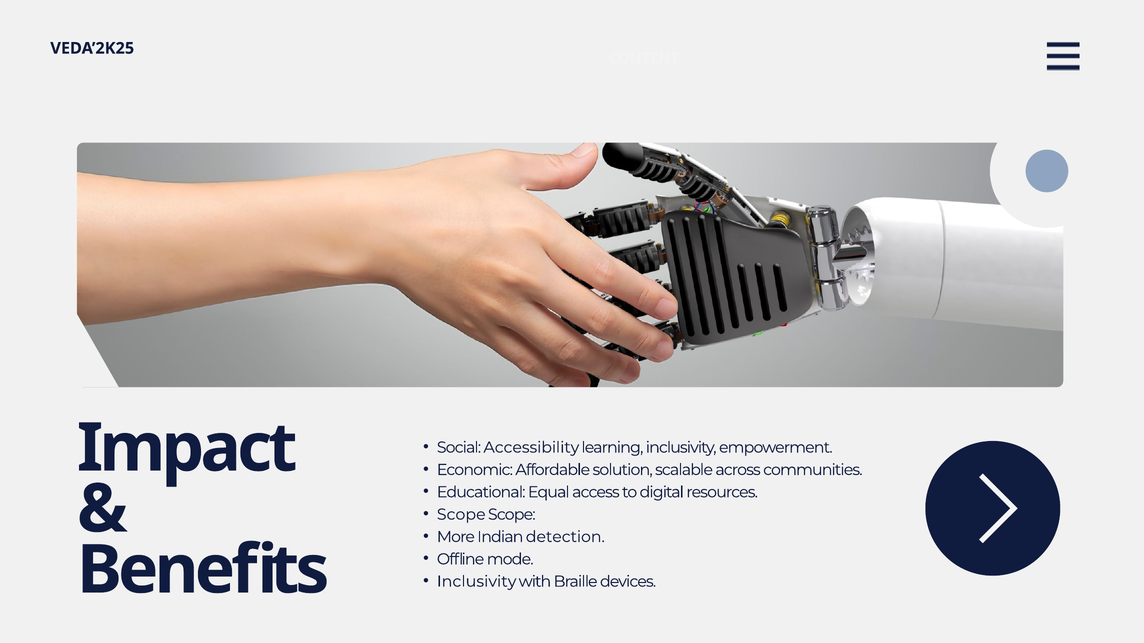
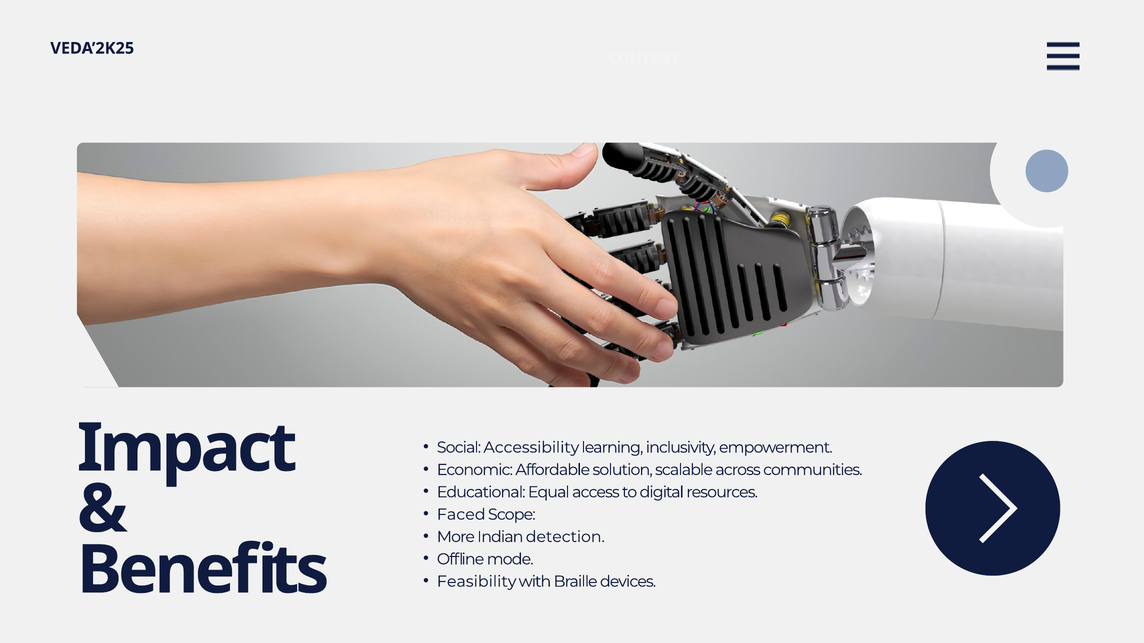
Scope at (461, 515): Scope -> Faced
Inclusivity at (477, 582): Inclusivity -> Feasibility
